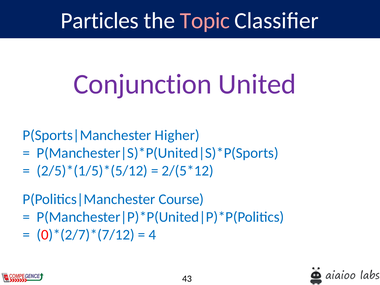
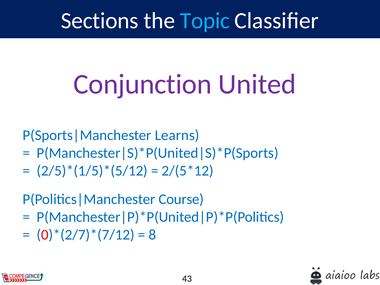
Particles: Particles -> Sections
Topic colour: pink -> light blue
Higher: Higher -> Learns
4: 4 -> 8
